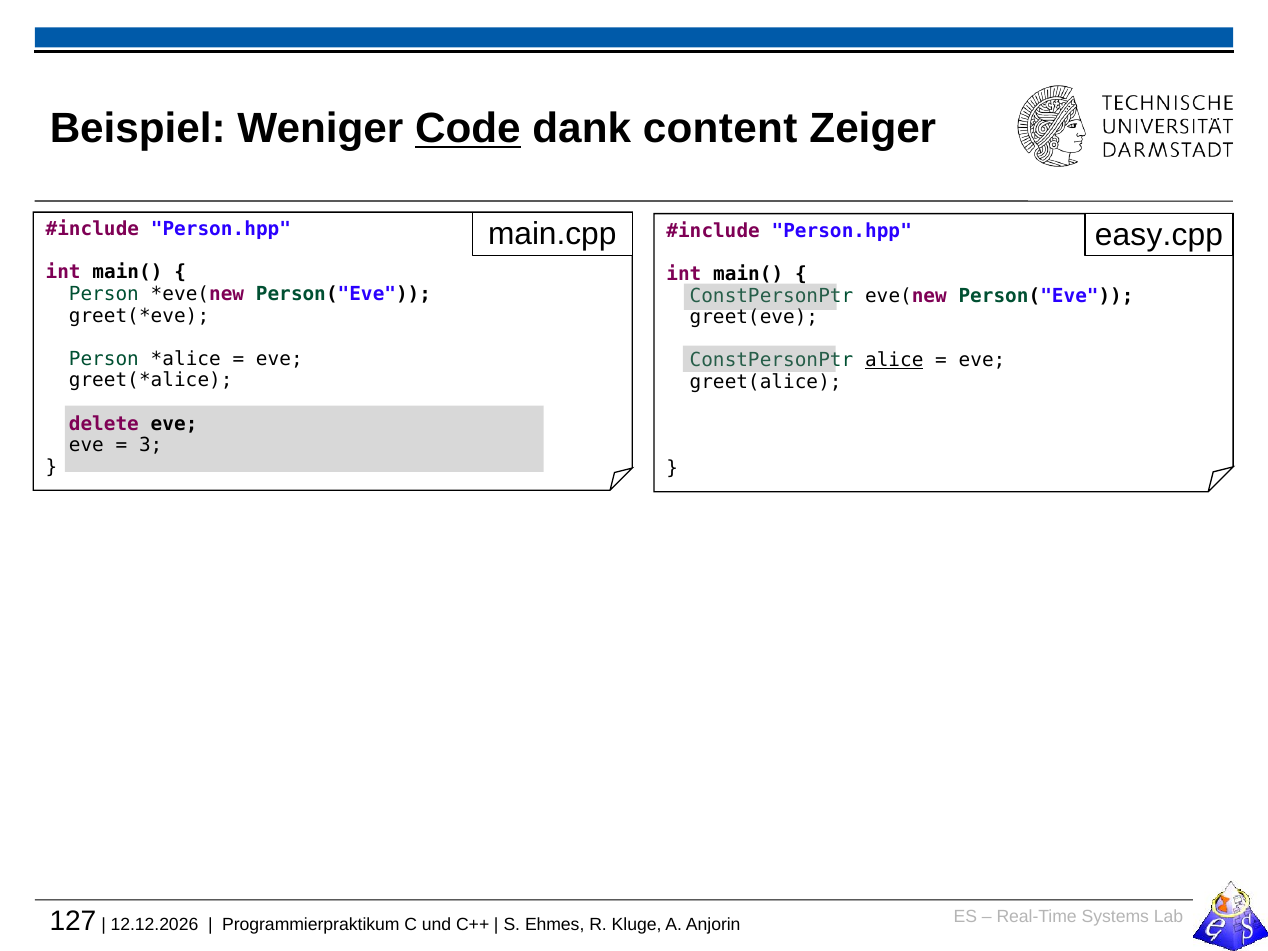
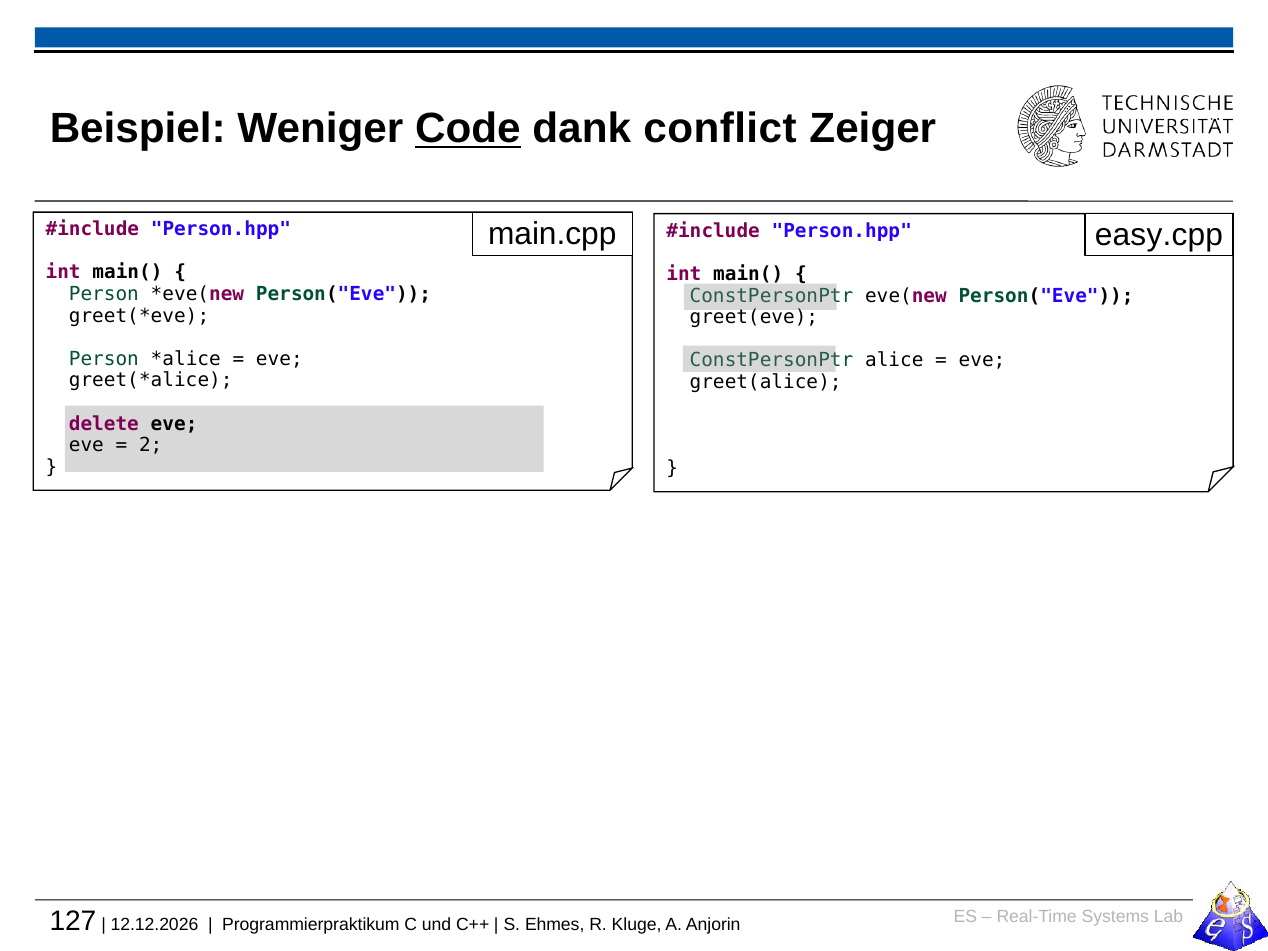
content: content -> conflict
alice underline: present -> none
3: 3 -> 2
